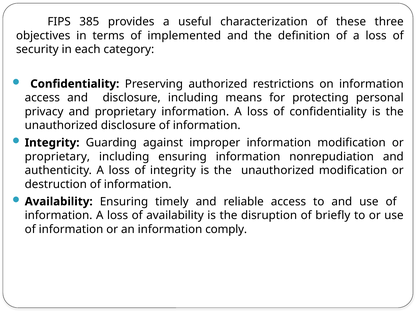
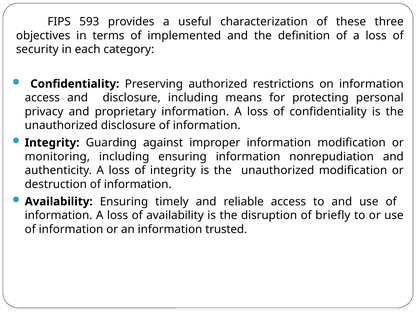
385: 385 -> 593
proprietary at (57, 157): proprietary -> monitoring
comply: comply -> trusted
